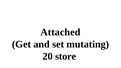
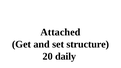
mutating: mutating -> structure
store: store -> daily
